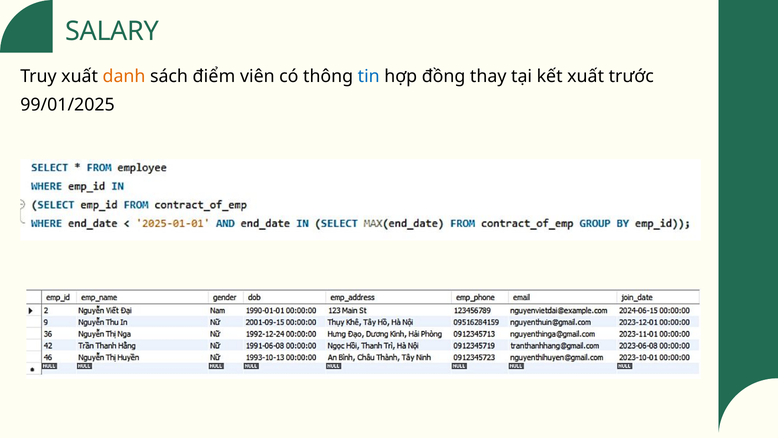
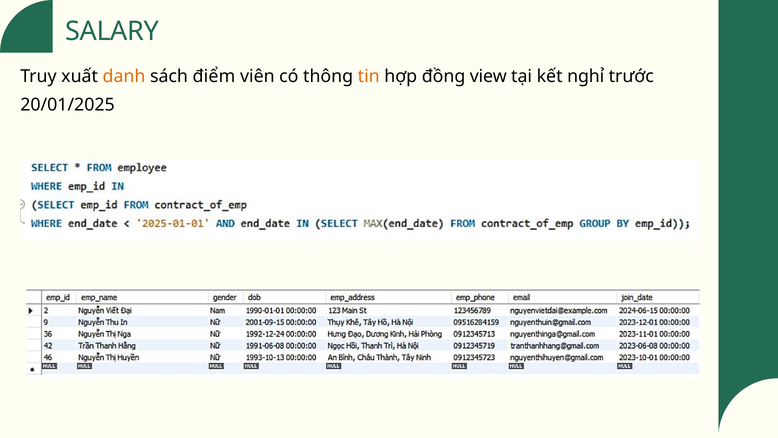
tin colour: blue -> orange
thay: thay -> view
kết xuất: xuất -> nghỉ
99/01/2025: 99/01/2025 -> 20/01/2025
